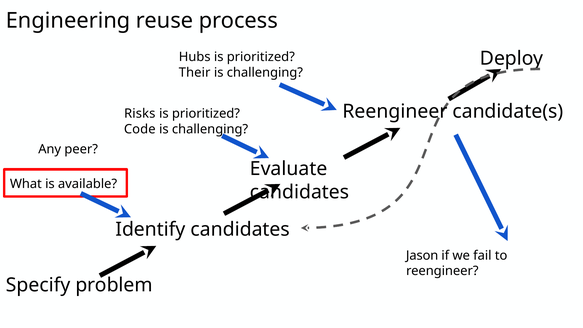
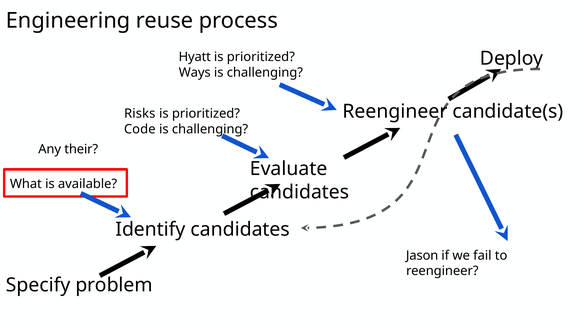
Hubs: Hubs -> Hyatt
Their: Their -> Ways
peer: peer -> their
